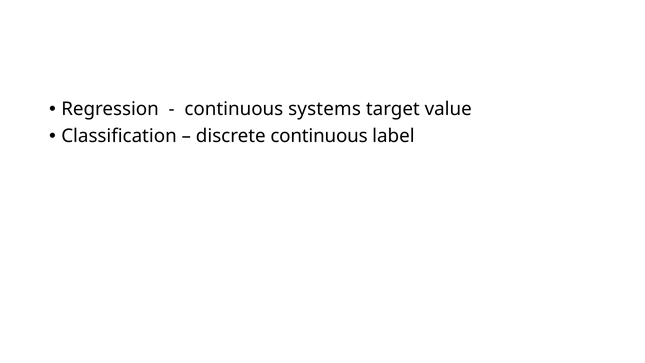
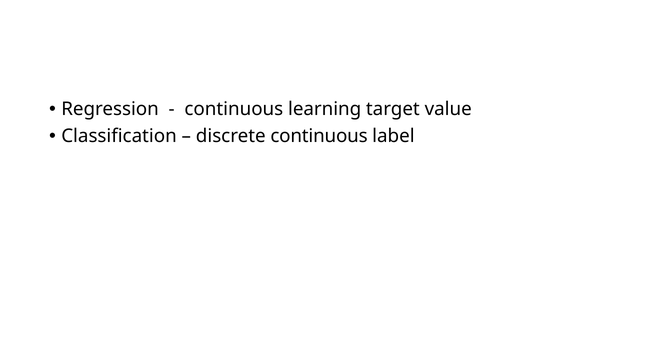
systems: systems -> learning
